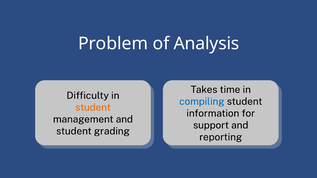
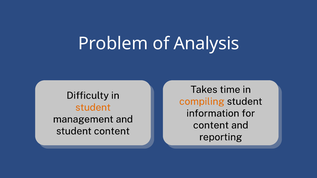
compiling colour: blue -> orange
support at (211, 125): support -> content
student grading: grading -> content
